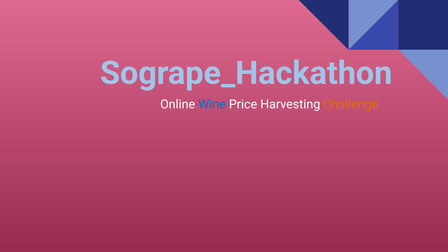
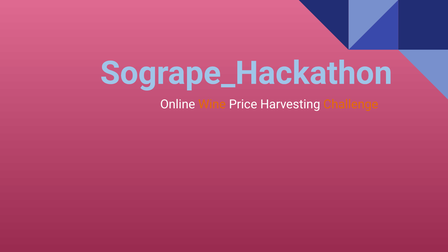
Wine colour: blue -> orange
